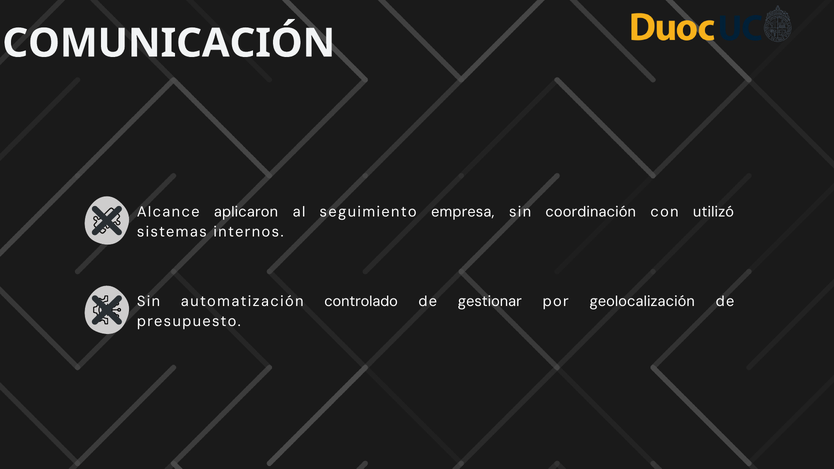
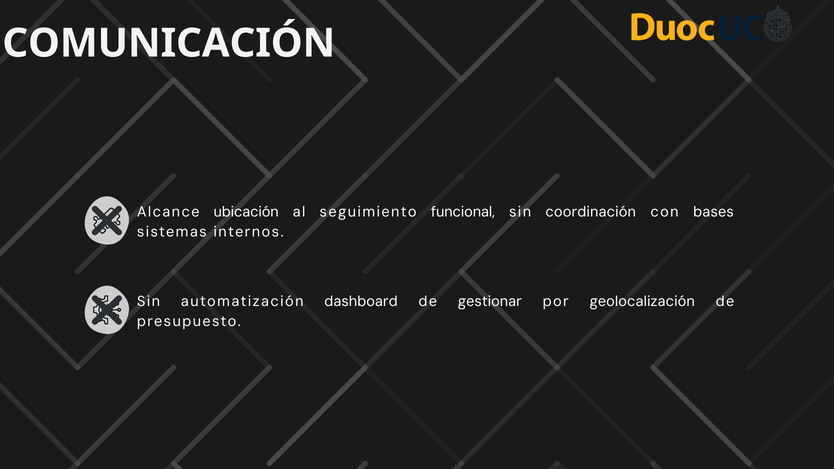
aplicaron: aplicaron -> ubicación
empresa: empresa -> funcional
utilizó: utilizó -> bases
controlado: controlado -> dashboard
